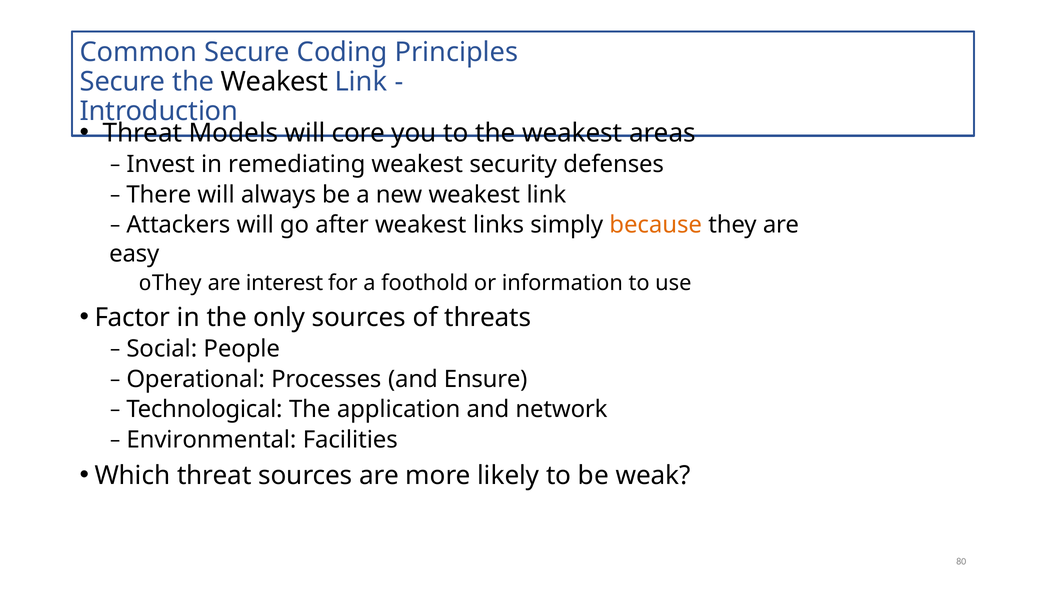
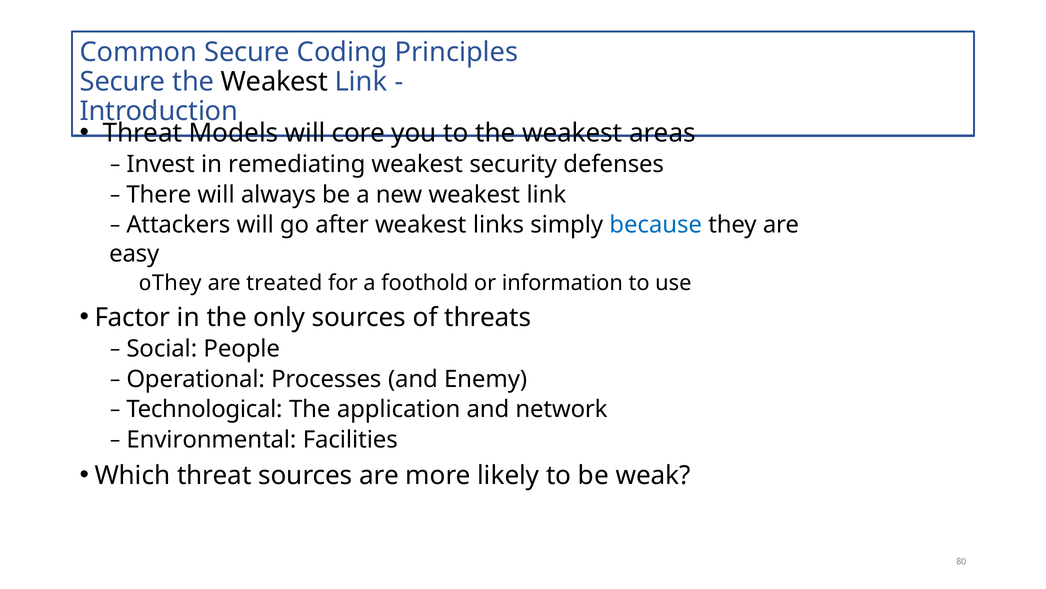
because colour: orange -> blue
interest: interest -> treated
Ensure: Ensure -> Enemy
